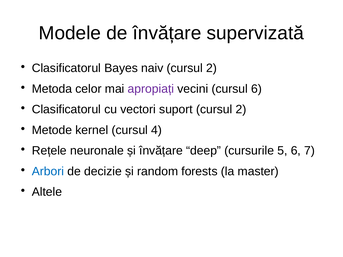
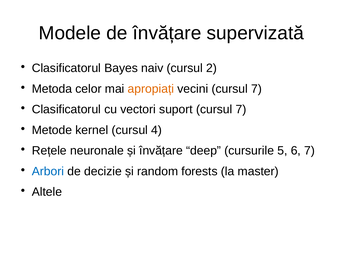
apropiați colour: purple -> orange
vecini cursul 6: 6 -> 7
suport cursul 2: 2 -> 7
